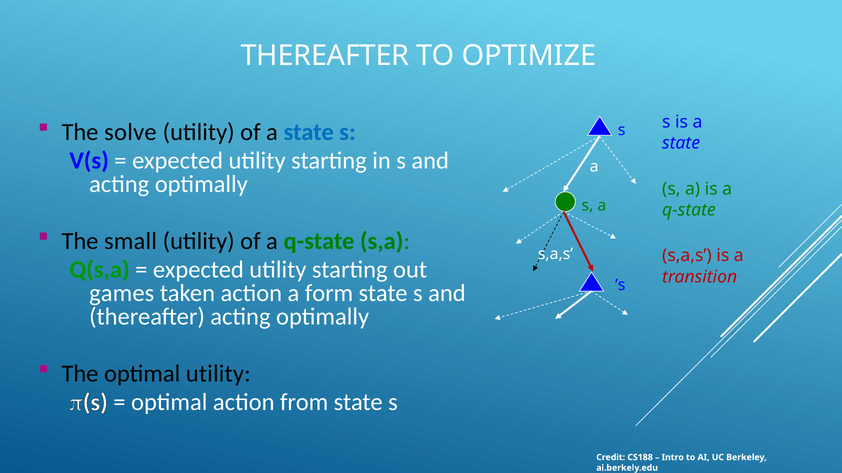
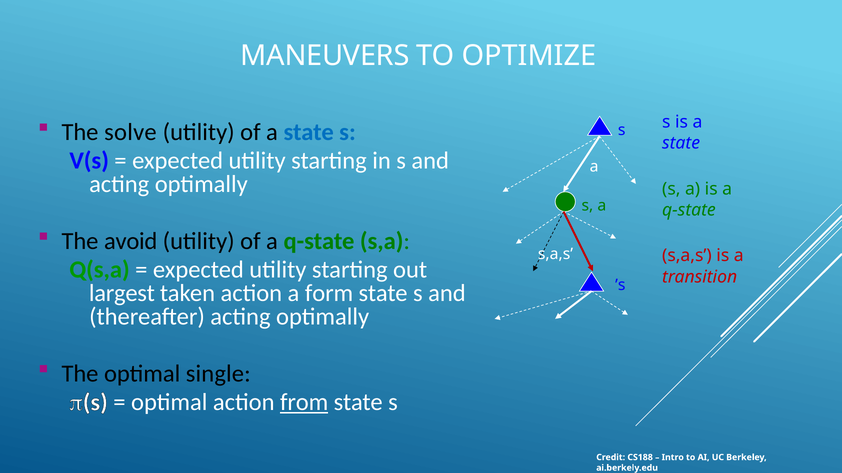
THEREAFTER at (325, 56): THEREAFTER -> MANEUVERS
small: small -> avoid
games: games -> largest
optimal utility: utility -> single
from underline: none -> present
